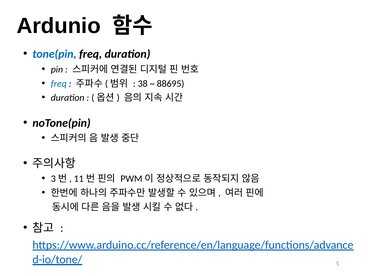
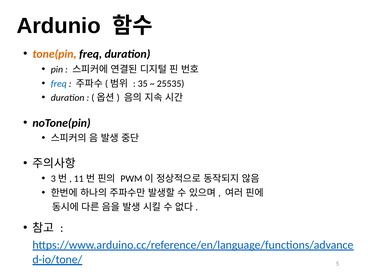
tone(pin colour: blue -> orange
38: 38 -> 35
88695: 88695 -> 25535
